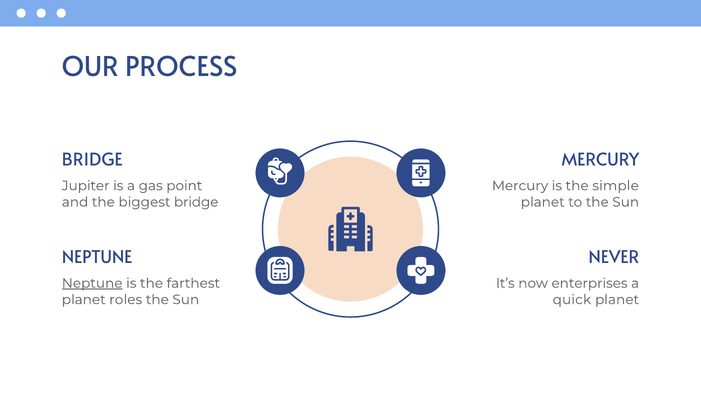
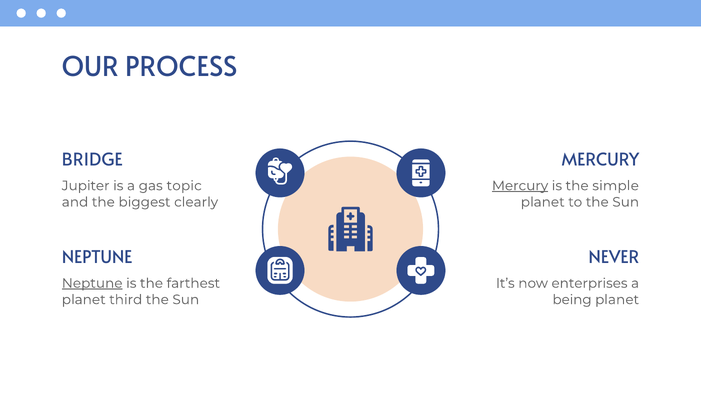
point: point -> topic
Mercury at (520, 186) underline: none -> present
biggest bridge: bridge -> clearly
roles: roles -> third
quick: quick -> being
